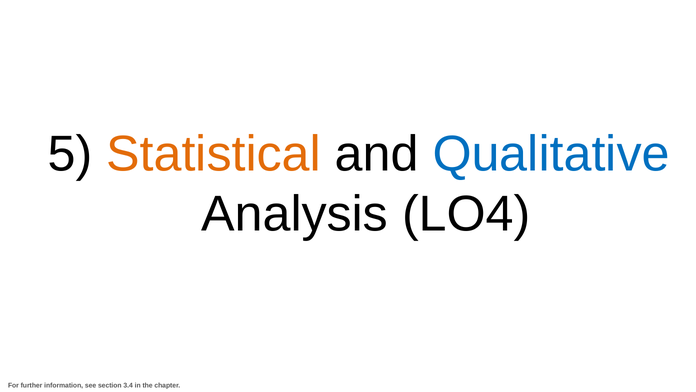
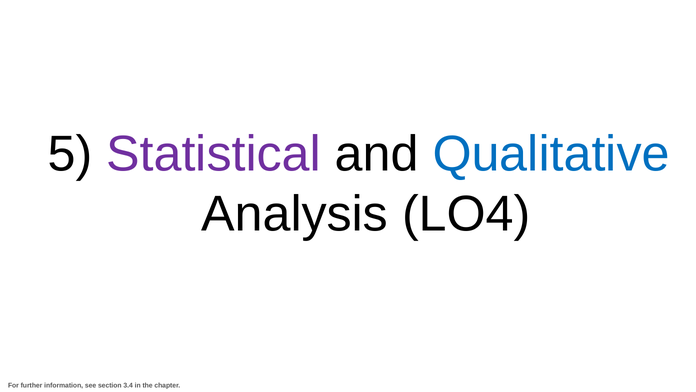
Statistical colour: orange -> purple
